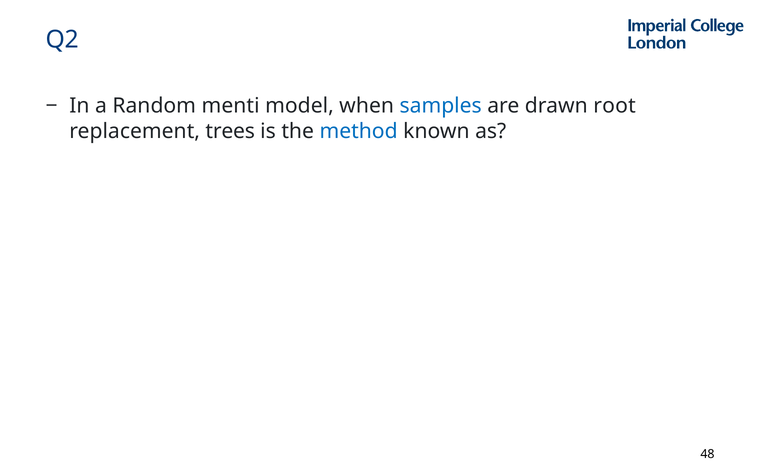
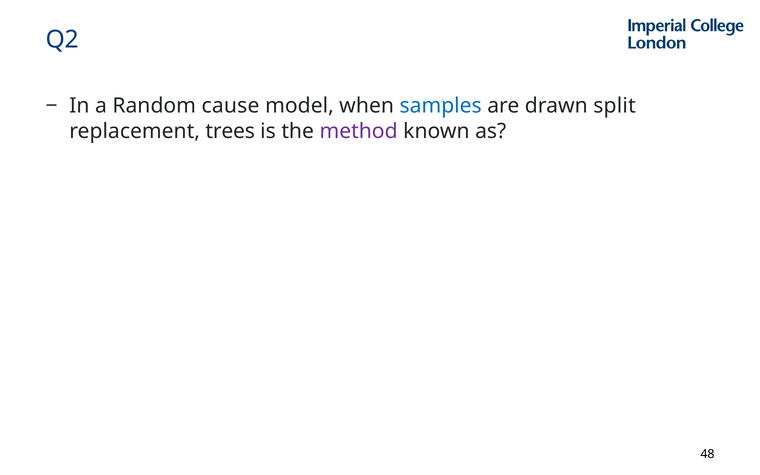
menti: menti -> cause
root: root -> split
method colour: blue -> purple
